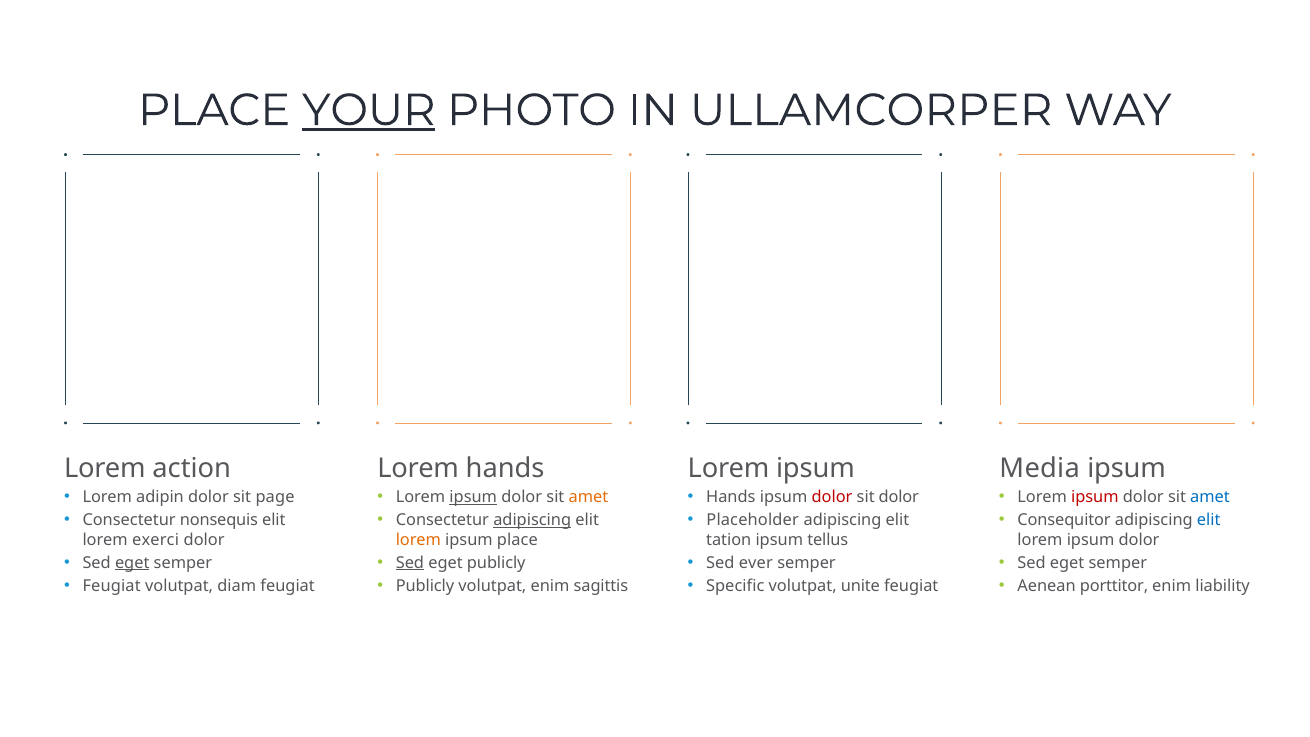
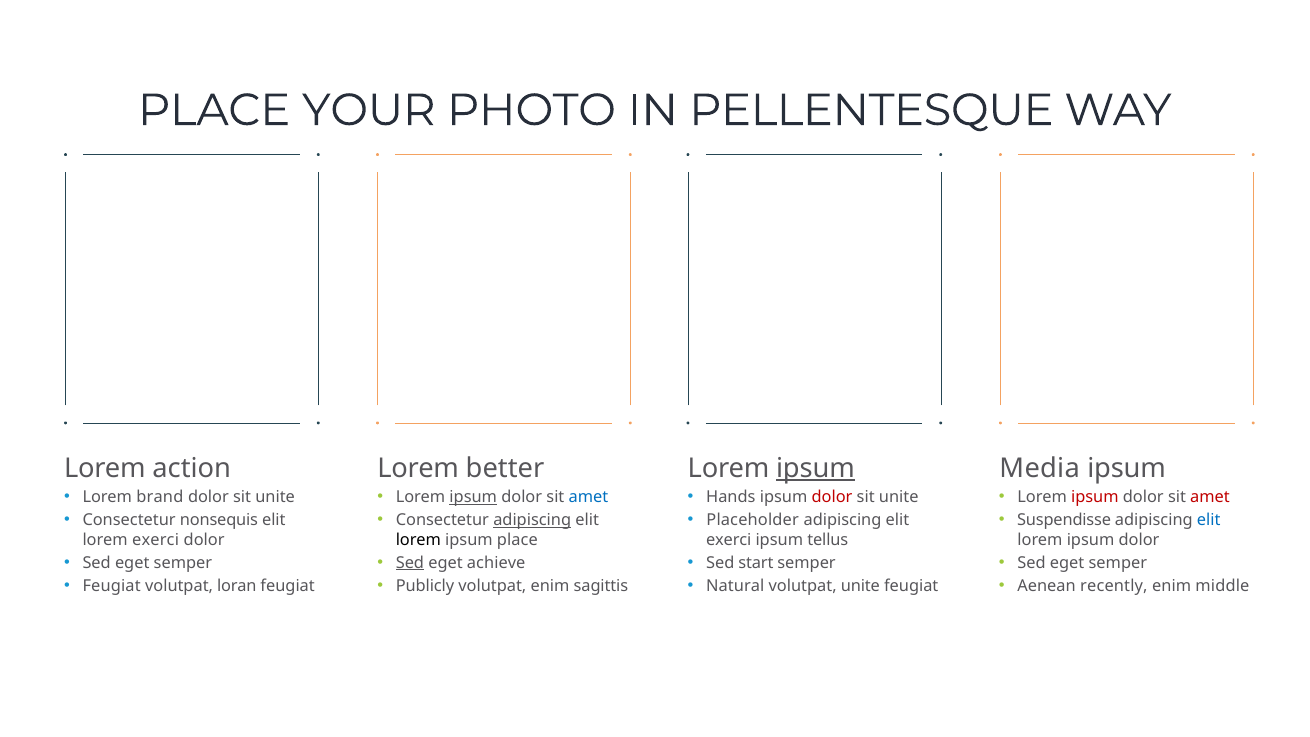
YOUR underline: present -> none
ULLAMCORPER: ULLAMCORPER -> PELLENTESQUE
Lorem hands: hands -> better
ipsum at (815, 468) underline: none -> present
adipin: adipin -> brand
page at (275, 497): page -> unite
amet at (588, 497) colour: orange -> blue
dolor at (899, 497): dolor -> unite
amet at (1210, 497) colour: blue -> red
Consequitor: Consequitor -> Suspendisse
lorem at (418, 540) colour: orange -> black
tation at (729, 540): tation -> exerci
eget at (132, 563) underline: present -> none
eget publicly: publicly -> achieve
ever: ever -> start
diam: diam -> loran
Specific: Specific -> Natural
porttitor: porttitor -> recently
liability: liability -> middle
